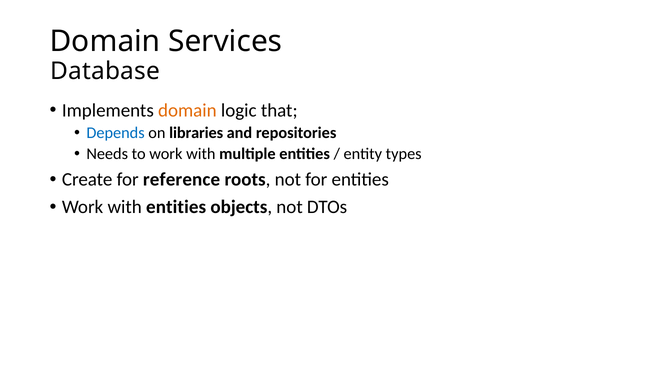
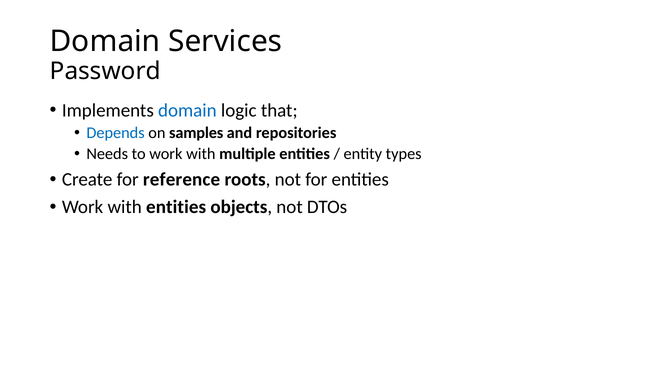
Database: Database -> Password
domain at (187, 110) colour: orange -> blue
libraries: libraries -> samples
